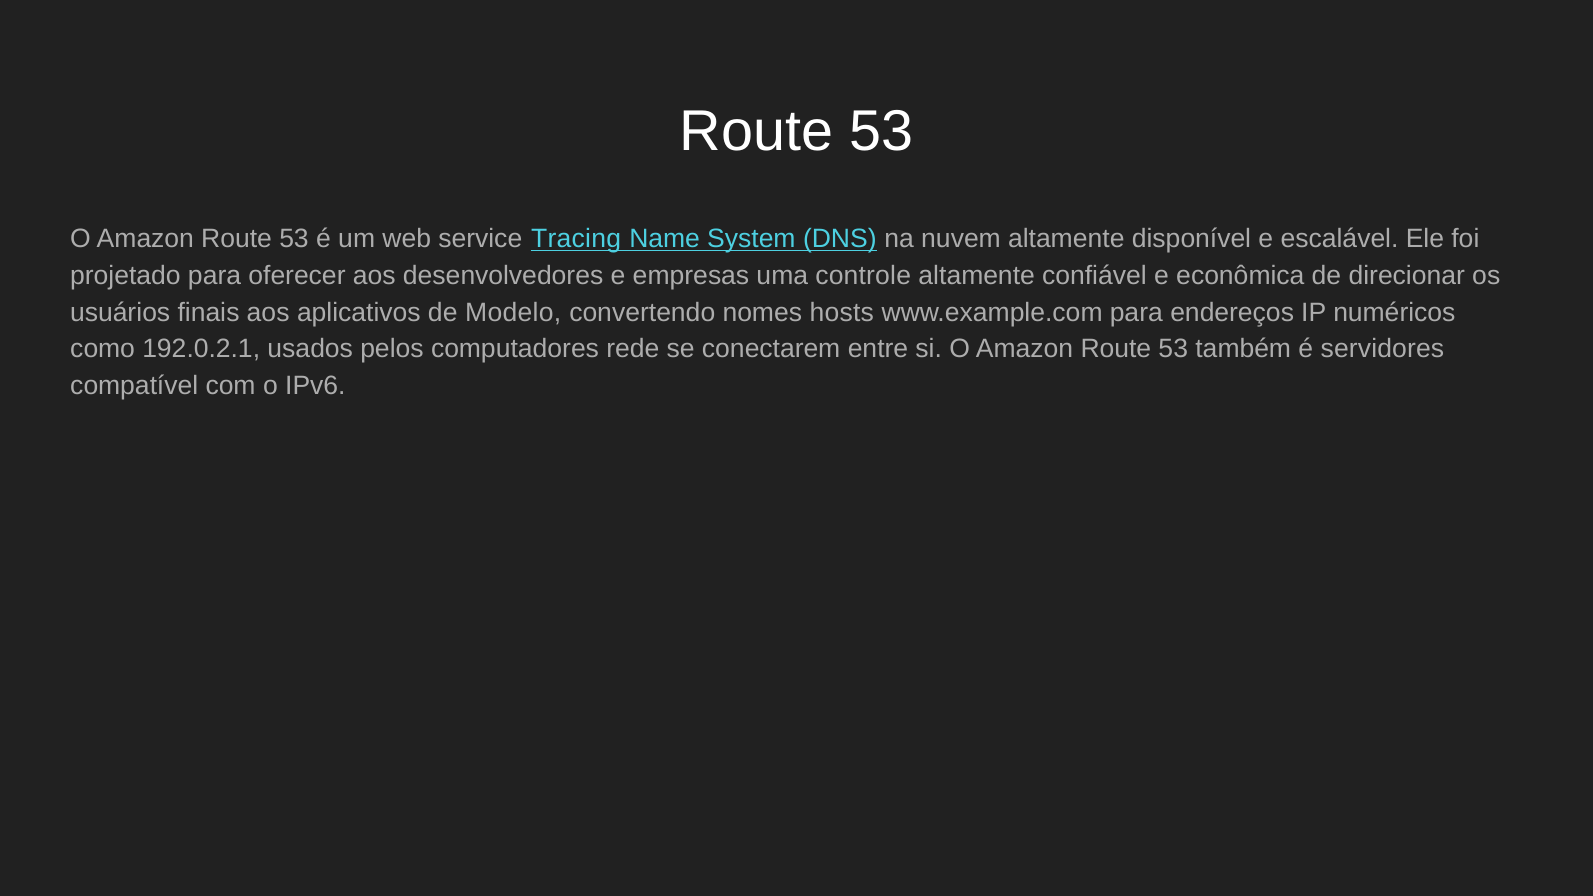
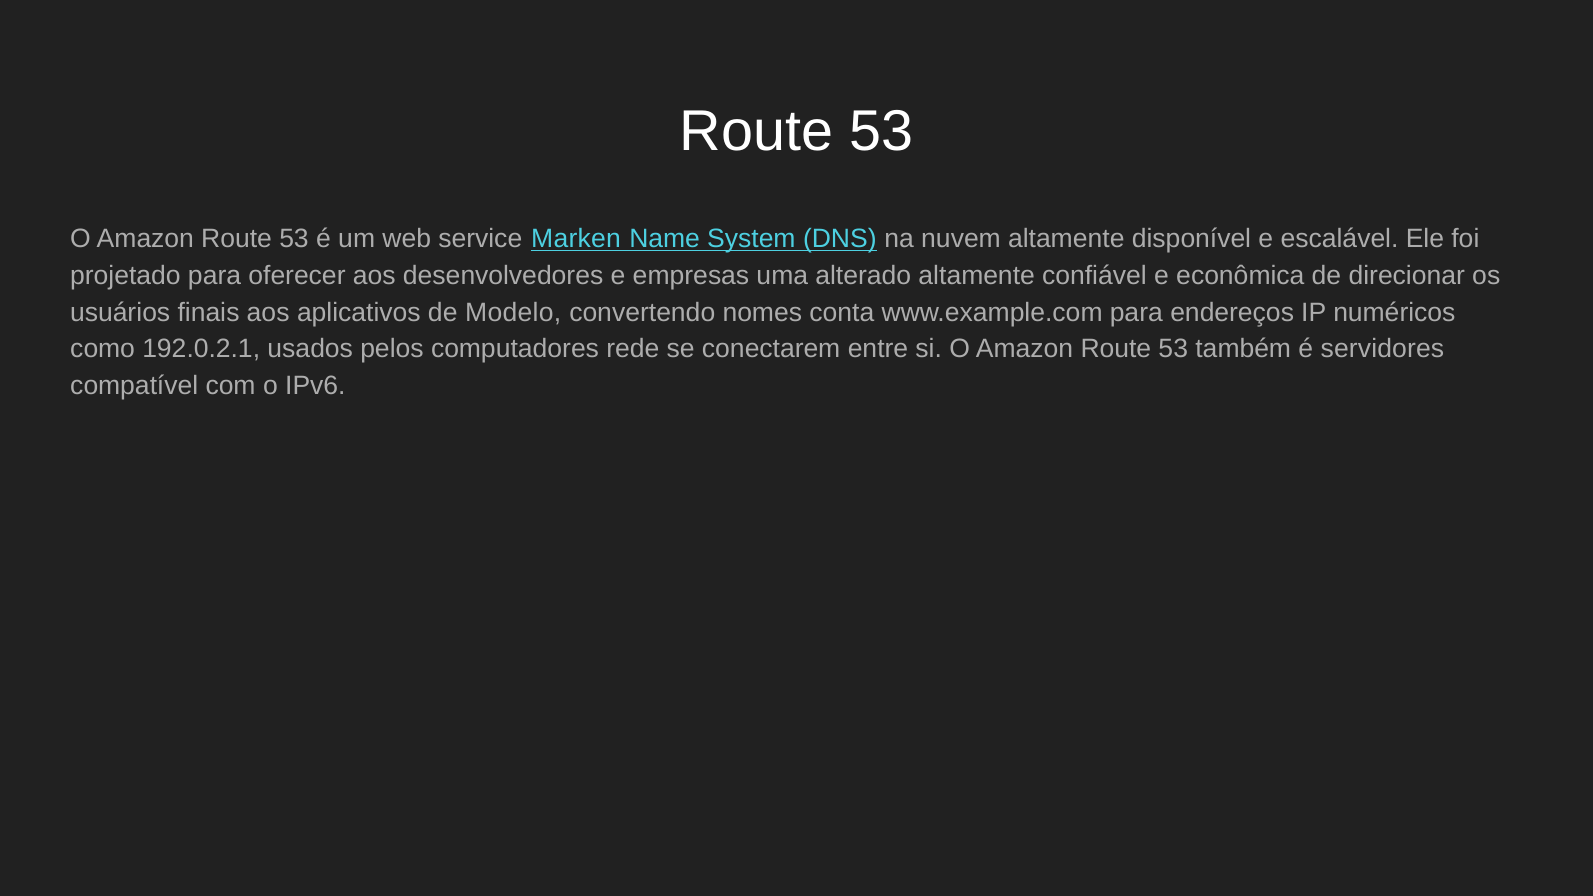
Tracing: Tracing -> Marken
controle: controle -> alterado
hosts: hosts -> conta
